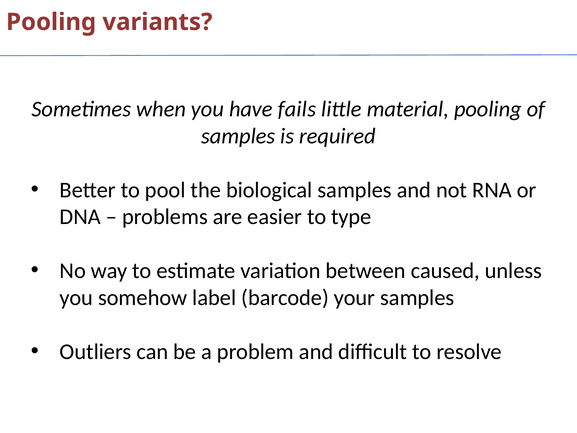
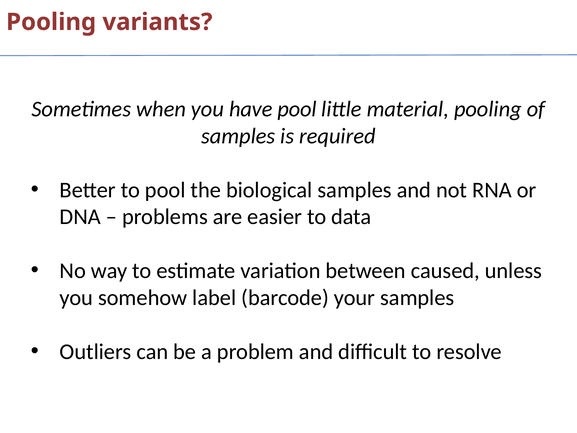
have fails: fails -> pool
type: type -> data
